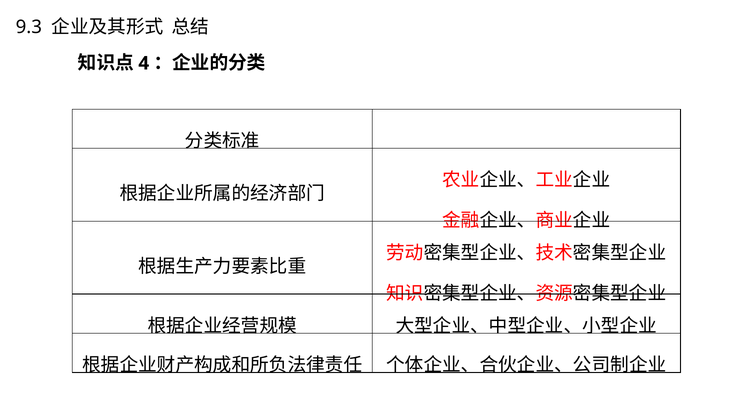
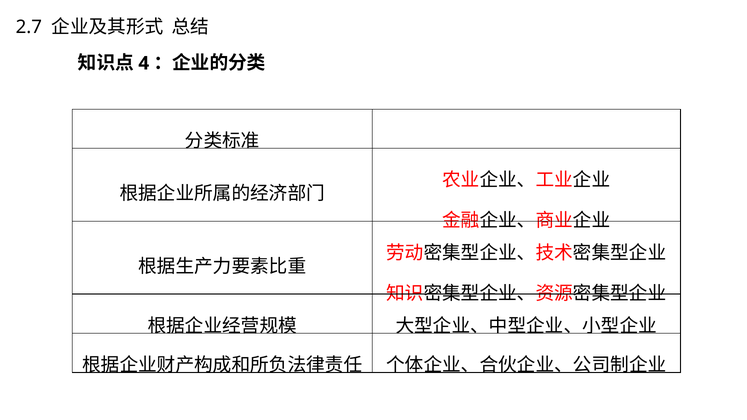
9.3: 9.3 -> 2.7
